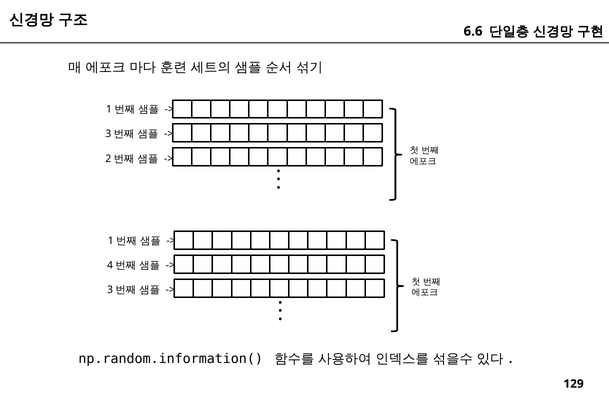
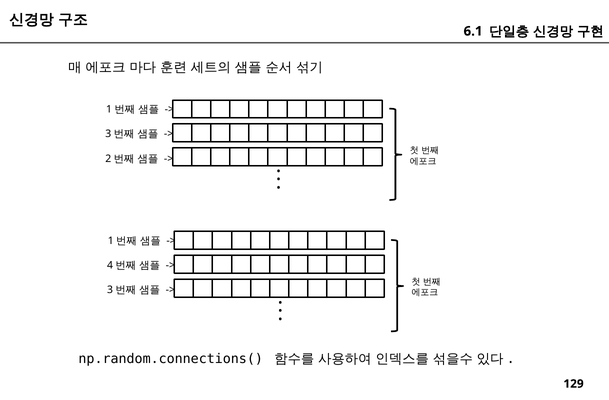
6.6: 6.6 -> 6.1
np.random.information(: np.random.information( -> np.random.connections(
